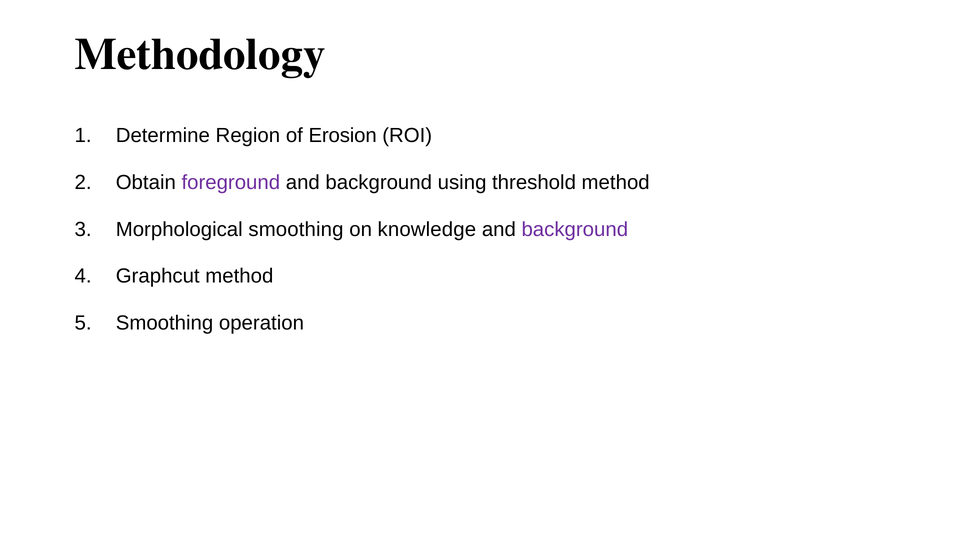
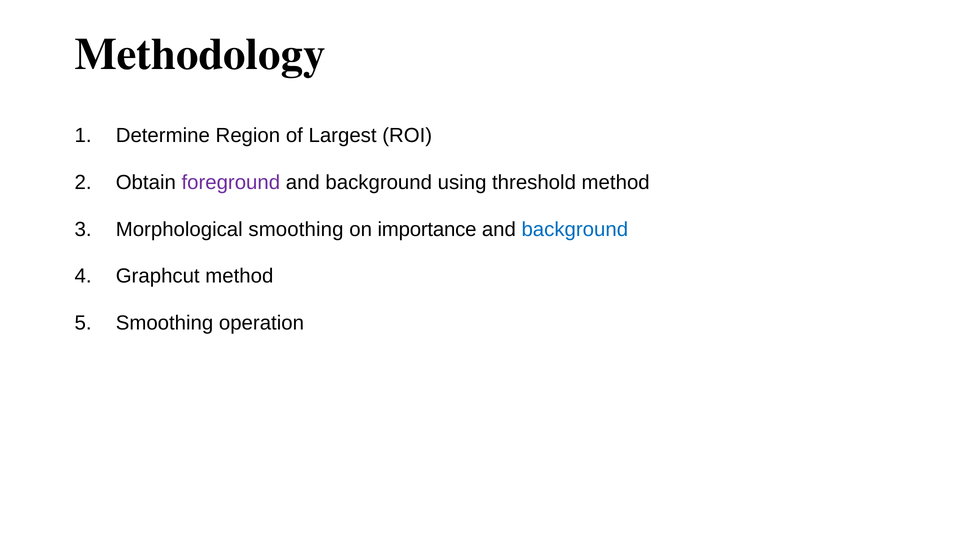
Erosion: Erosion -> Largest
knowledge: knowledge -> importance
background at (575, 229) colour: purple -> blue
